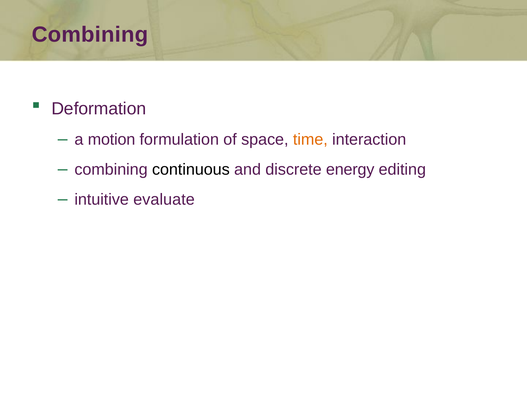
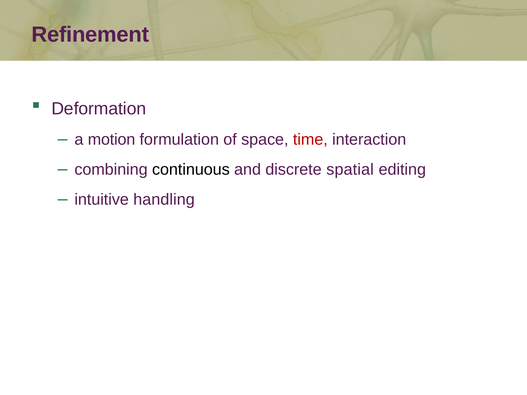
Combining at (90, 35): Combining -> Refinement
time colour: orange -> red
energy: energy -> spatial
evaluate: evaluate -> handling
